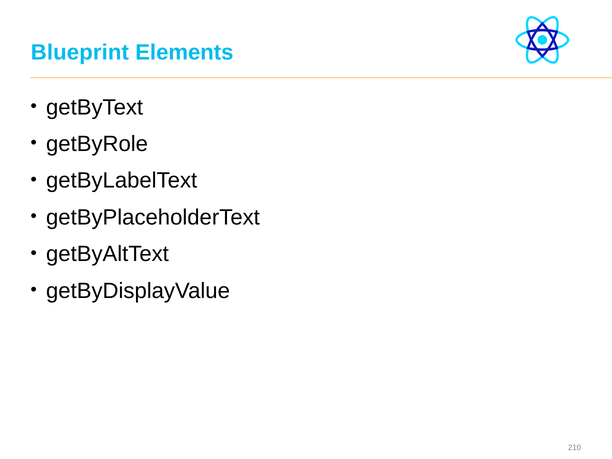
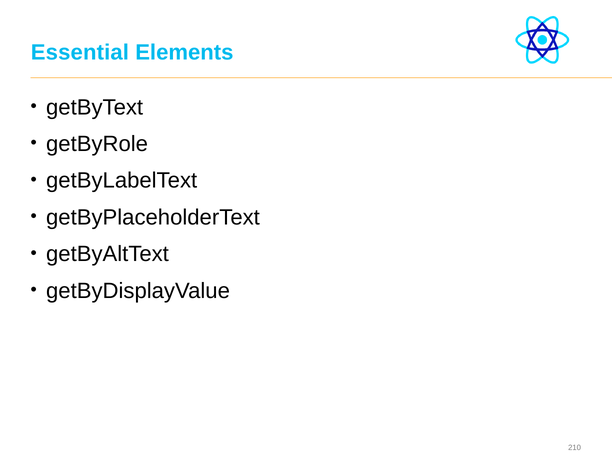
Blueprint: Blueprint -> Essential
